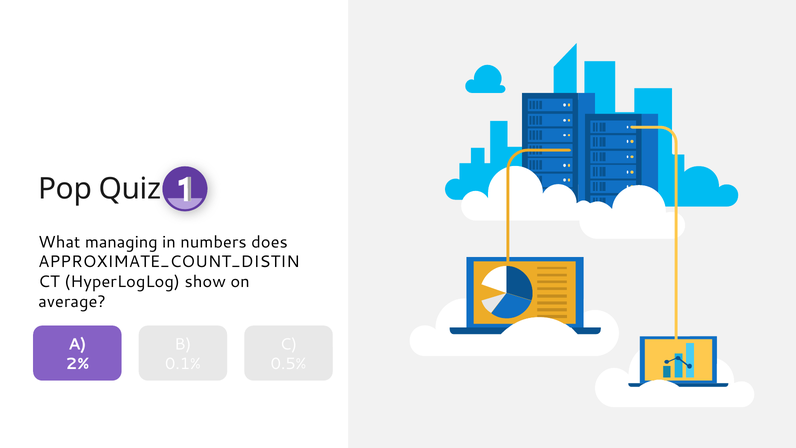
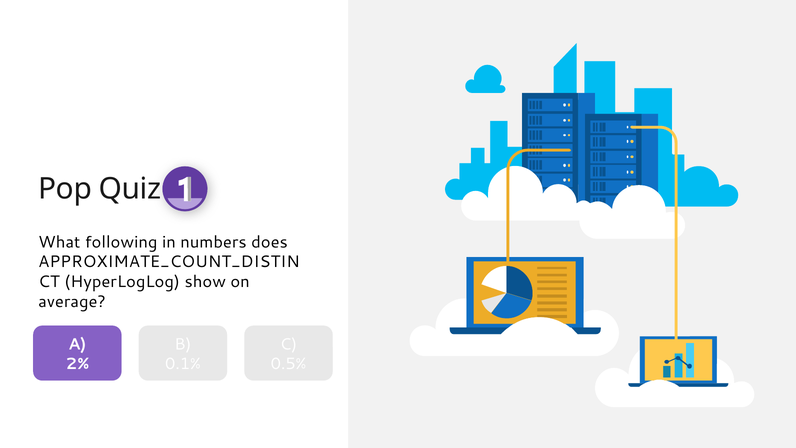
managing: managing -> following
